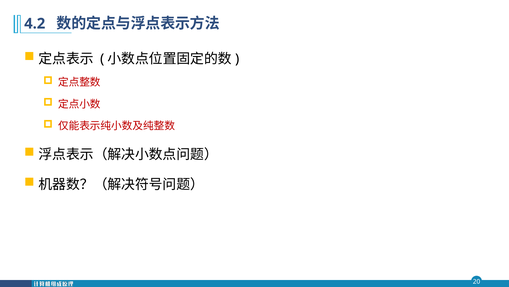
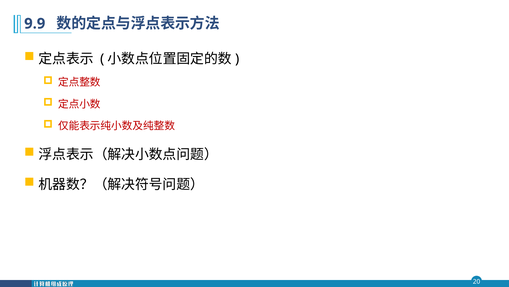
4.2: 4.2 -> 9.9
